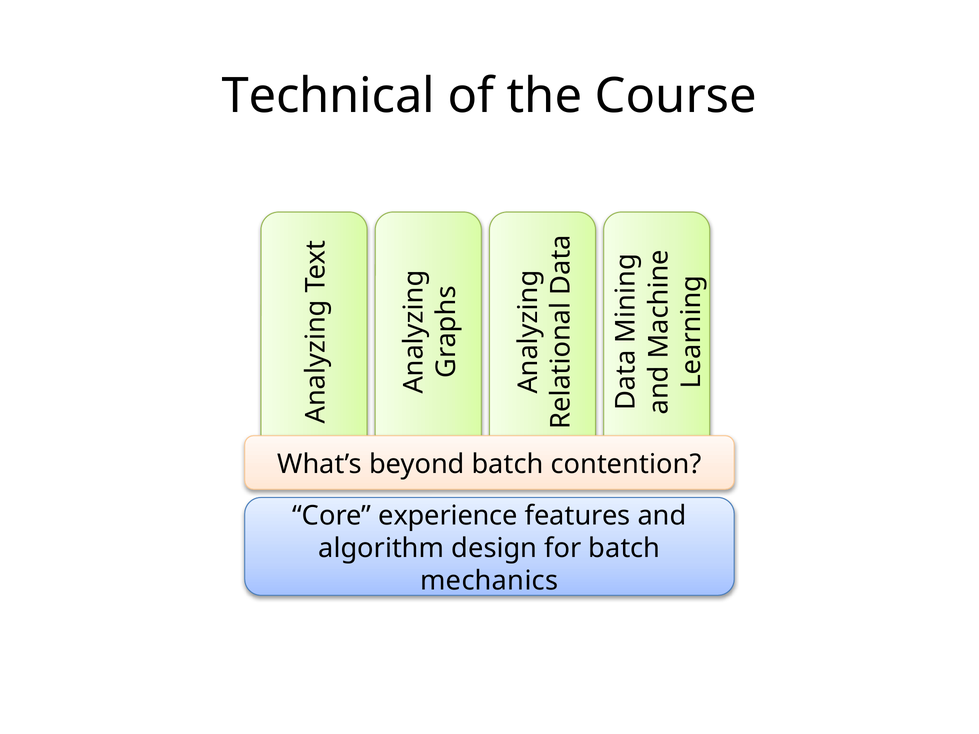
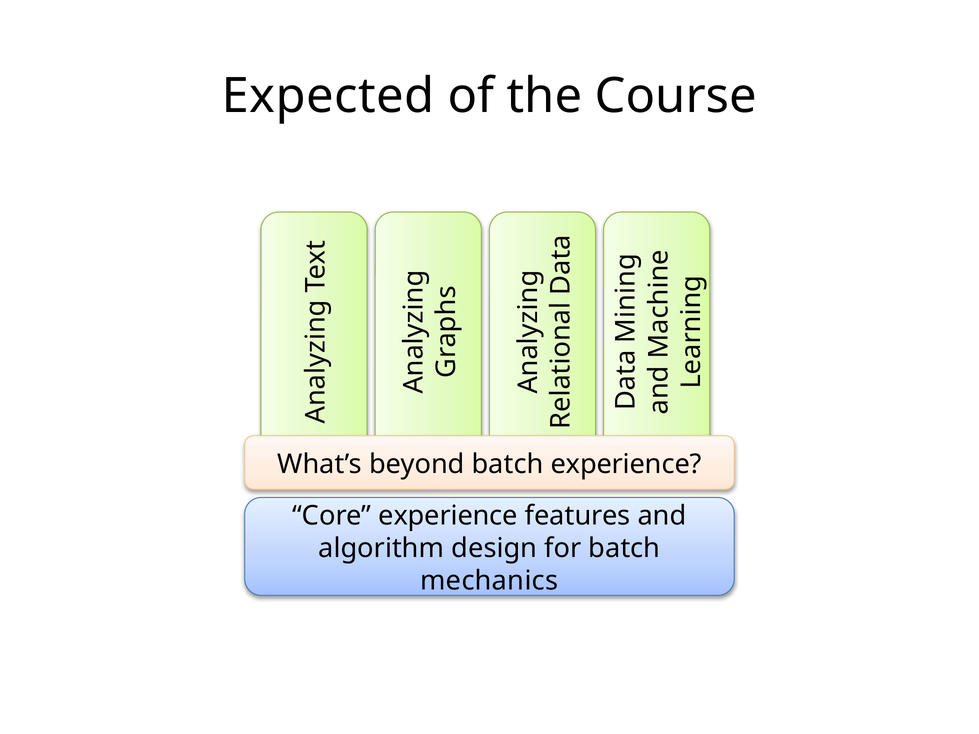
Technical: Technical -> Expected
batch contention: contention -> experience
